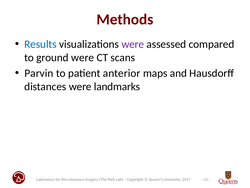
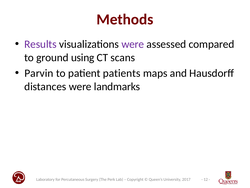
Results colour: blue -> purple
ground were: were -> using
anterior: anterior -> patients
